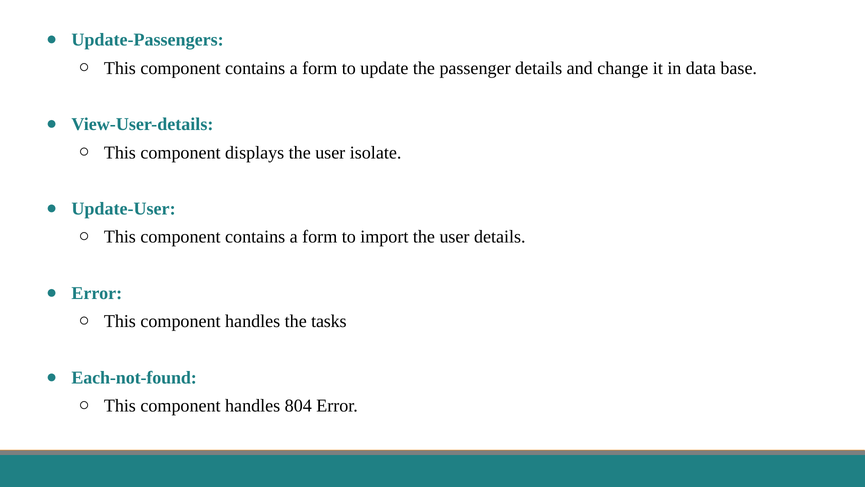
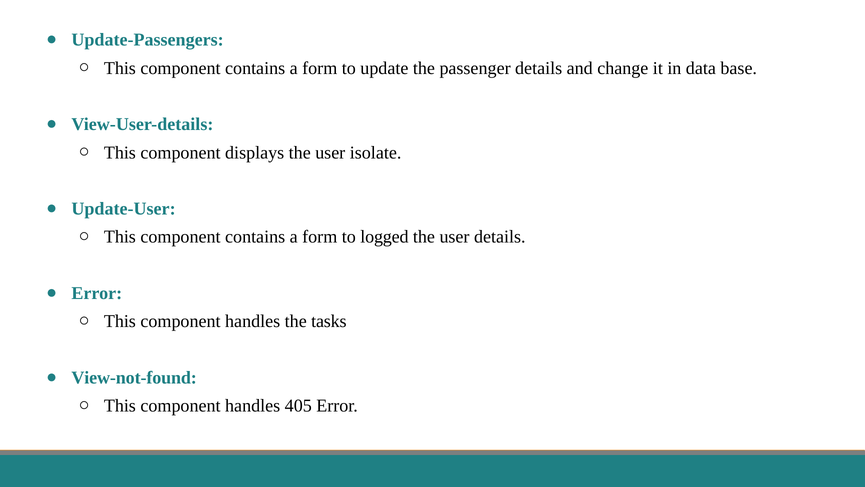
import: import -> logged
Each-not-found: Each-not-found -> View-not-found
804: 804 -> 405
